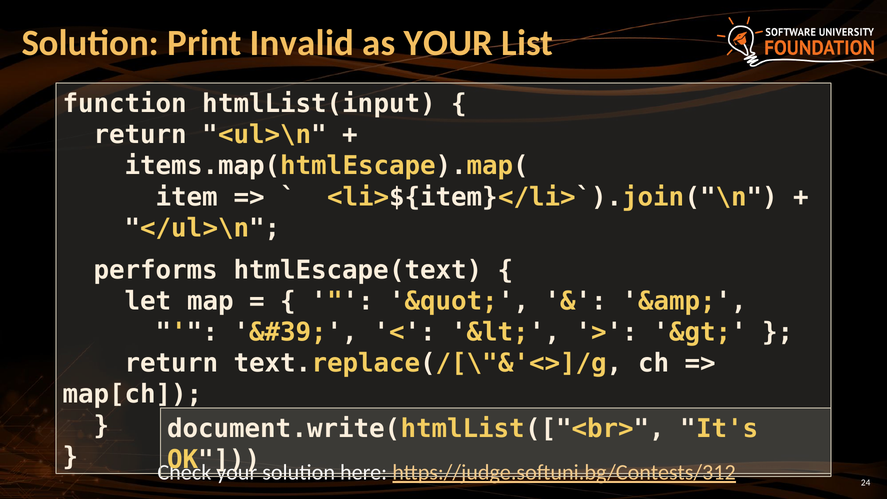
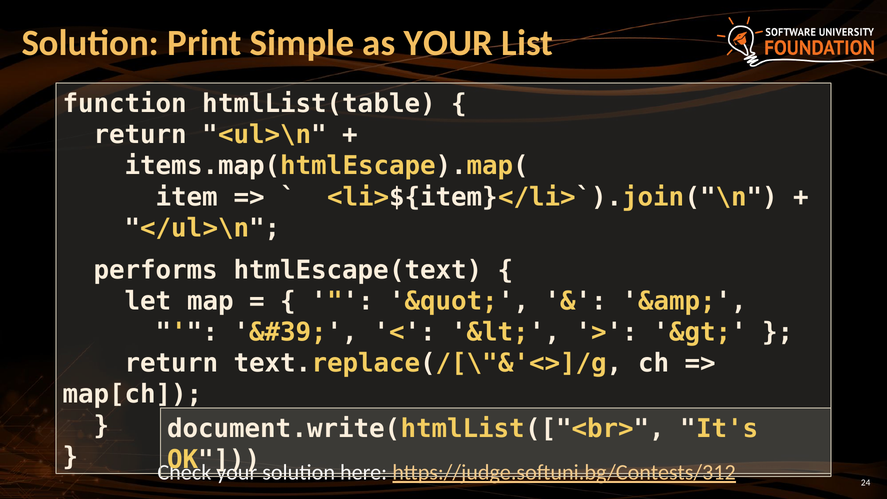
Invalid: Invalid -> Simple
htmlList(input: htmlList(input -> htmlList(table
